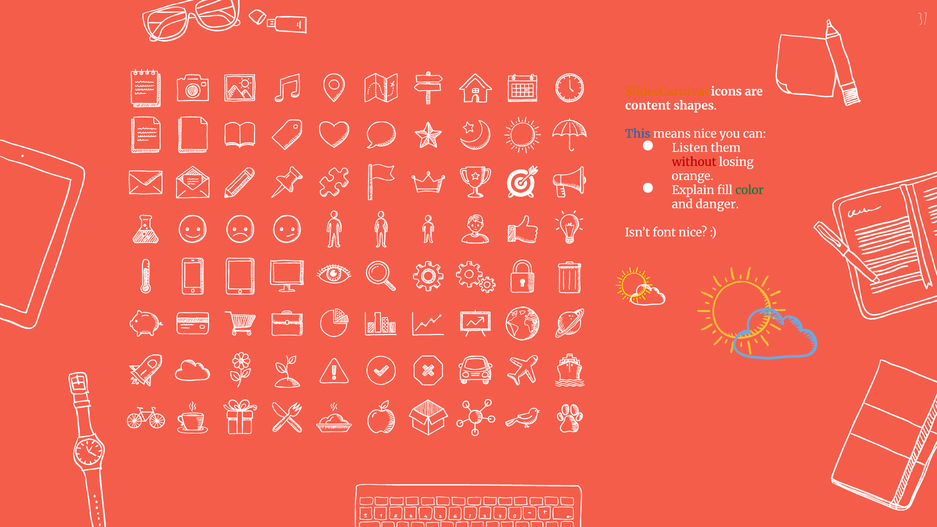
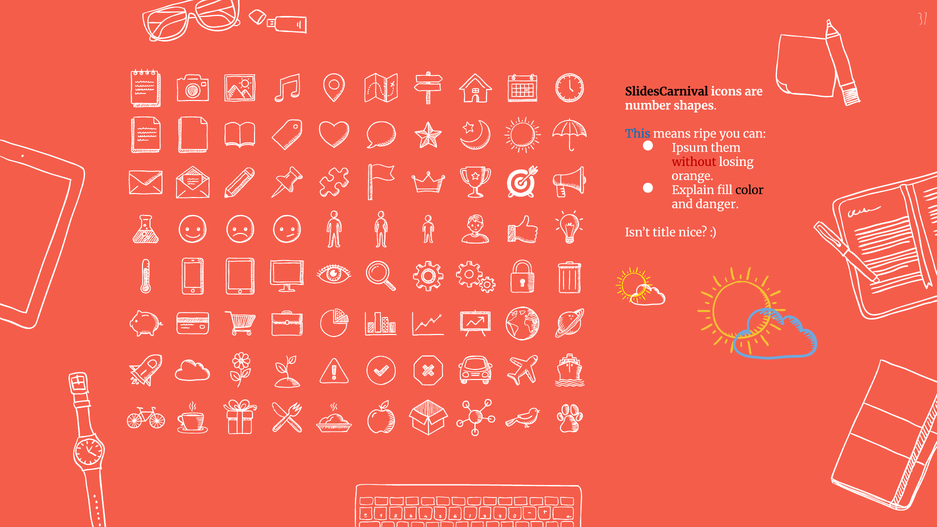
SlidesCarnival colour: orange -> black
content: content -> number
means nice: nice -> ripe
Listen: Listen -> Ipsum
color colour: green -> black
font: font -> title
